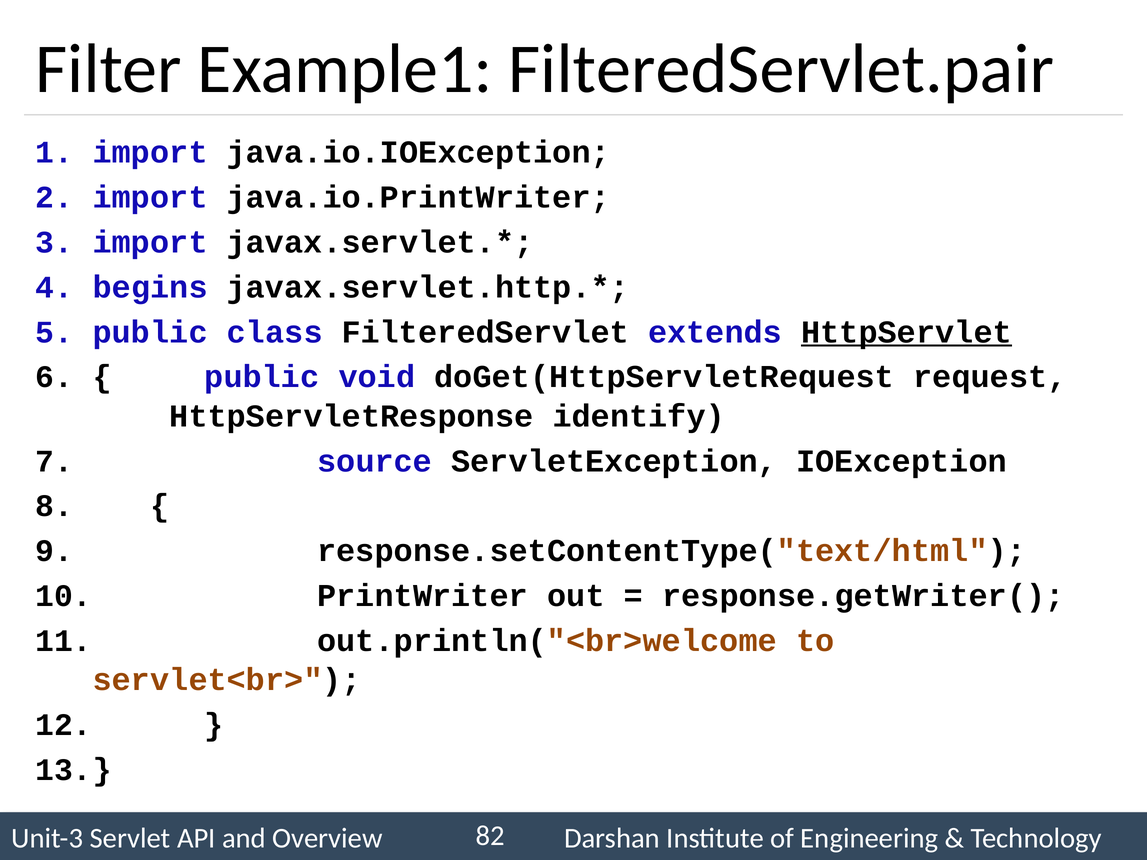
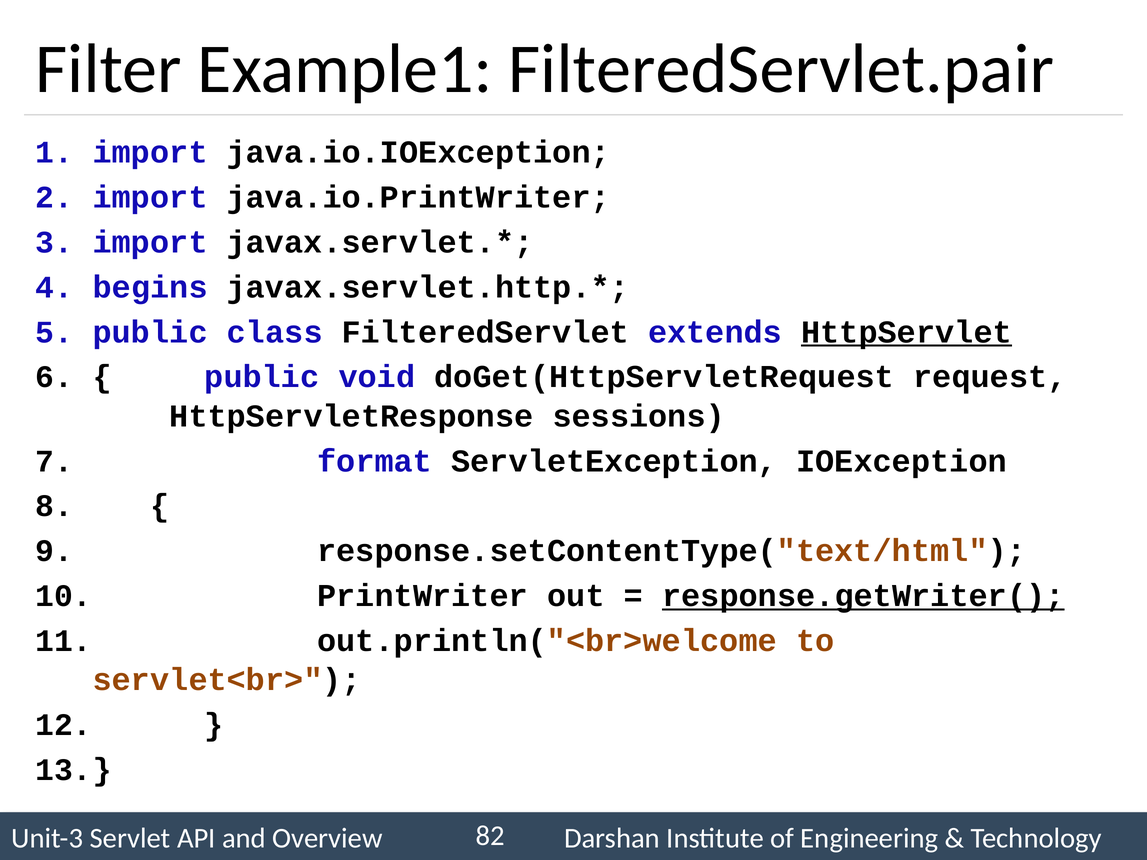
identify: identify -> sessions
source: source -> format
response.getWriter( underline: none -> present
